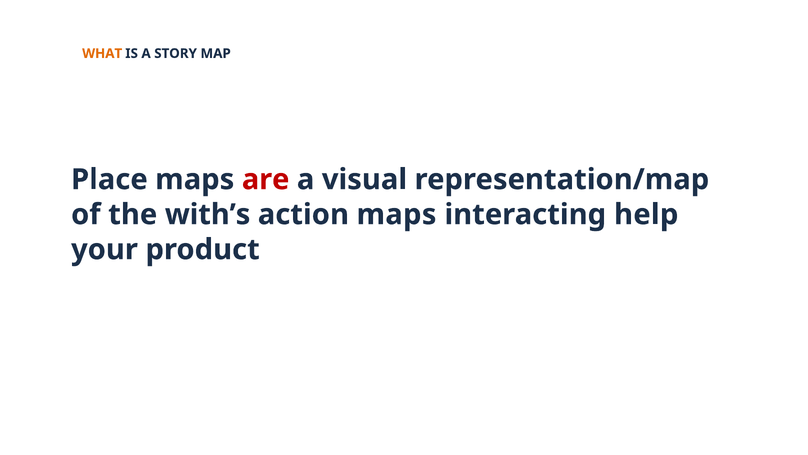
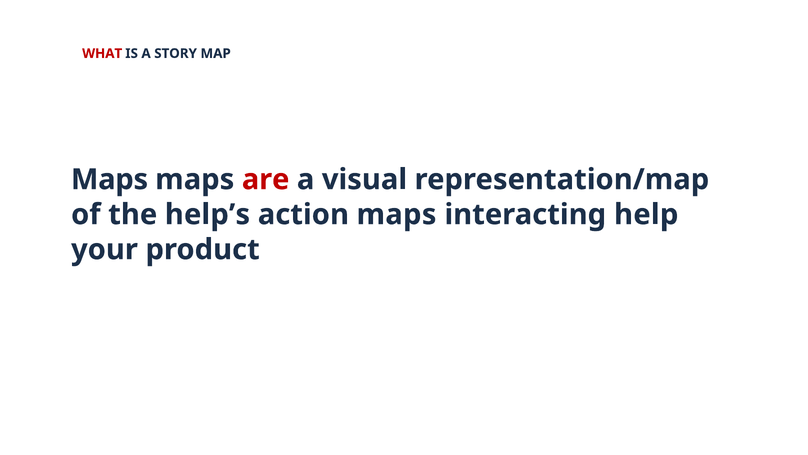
WHAT colour: orange -> red
Place at (109, 179): Place -> Maps
with’s: with’s -> help’s
